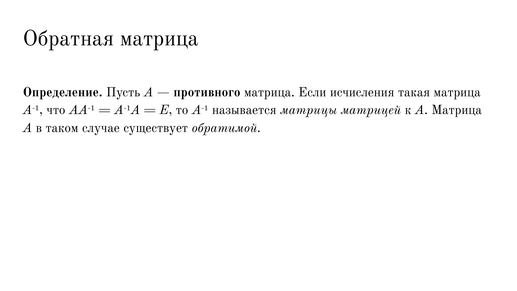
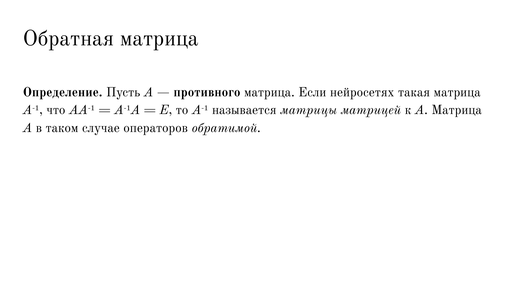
исчисления: исчисления -> нейросетях
существует: существует -> операторов
